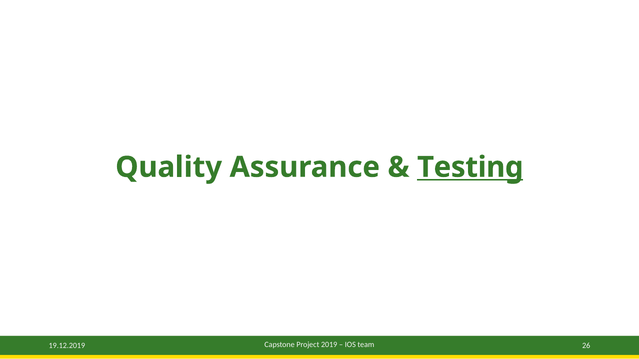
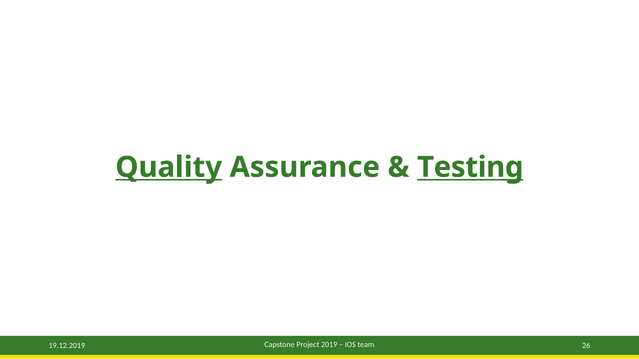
Quality underline: none -> present
